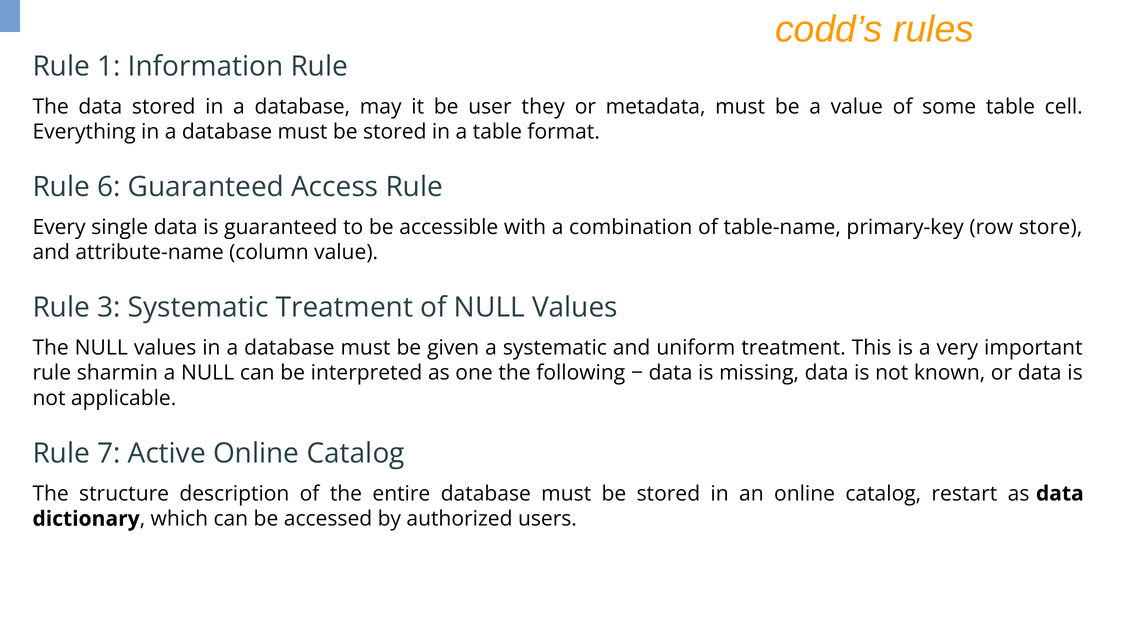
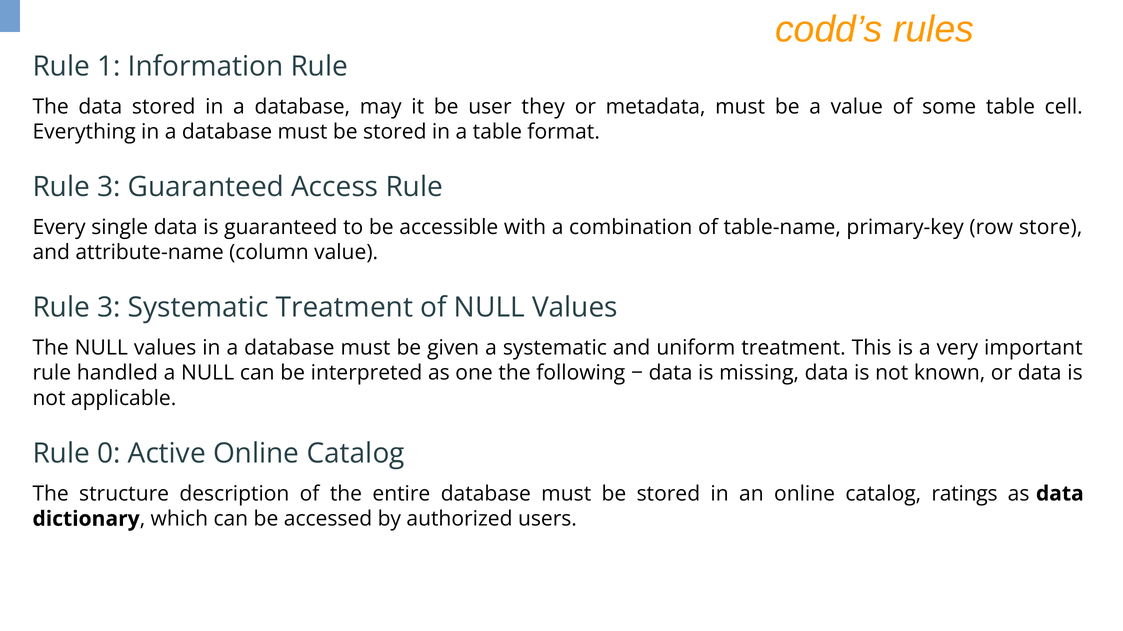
6 at (109, 187): 6 -> 3
sharmin: sharmin -> handled
7: 7 -> 0
restart: restart -> ratings
